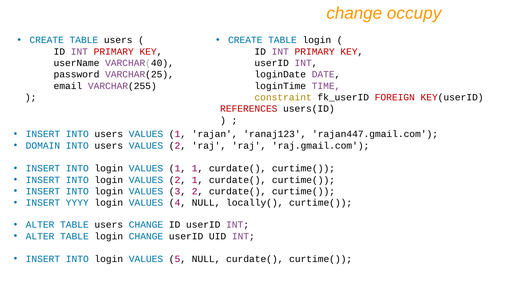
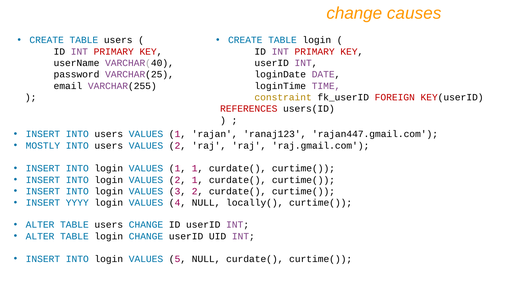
occupy: occupy -> causes
DOMAIN: DOMAIN -> MOSTLY
